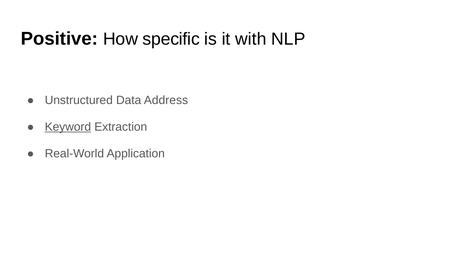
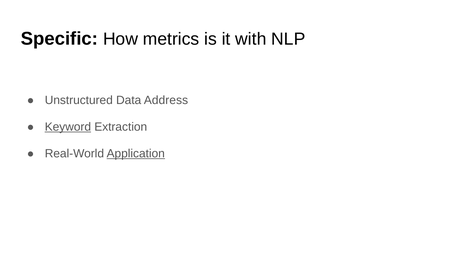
Positive: Positive -> Specific
specific: specific -> metrics
Application underline: none -> present
